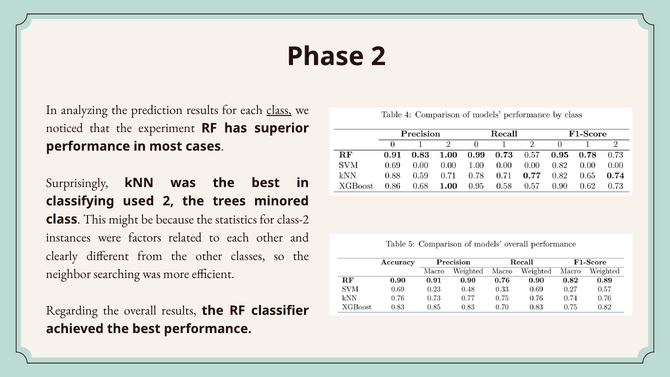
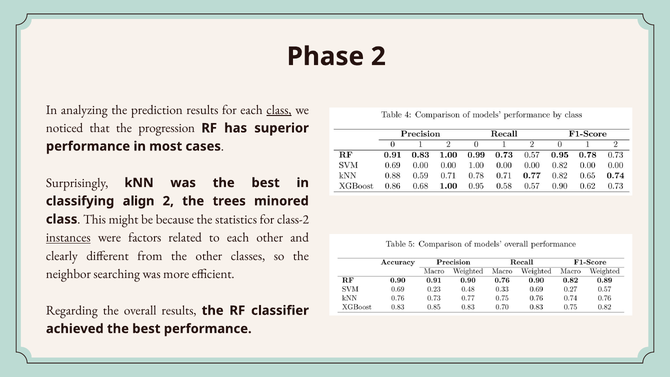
experiment: experiment -> progression
used: used -> align
instances underline: none -> present
